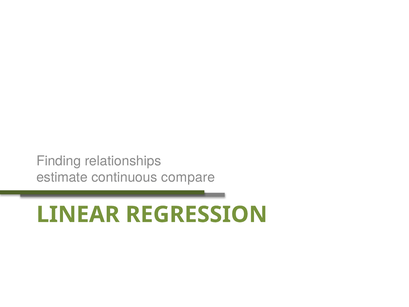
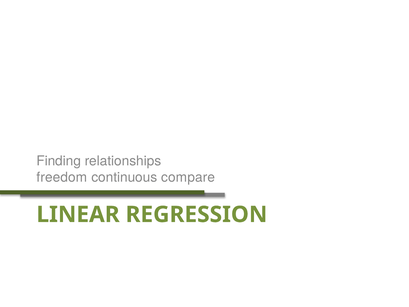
estimate: estimate -> freedom
